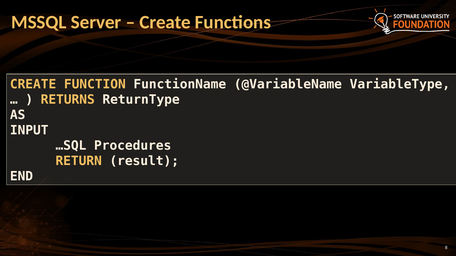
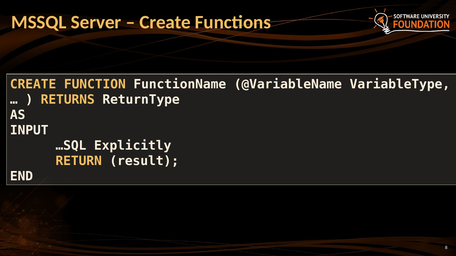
Procedures: Procedures -> Explicitly
